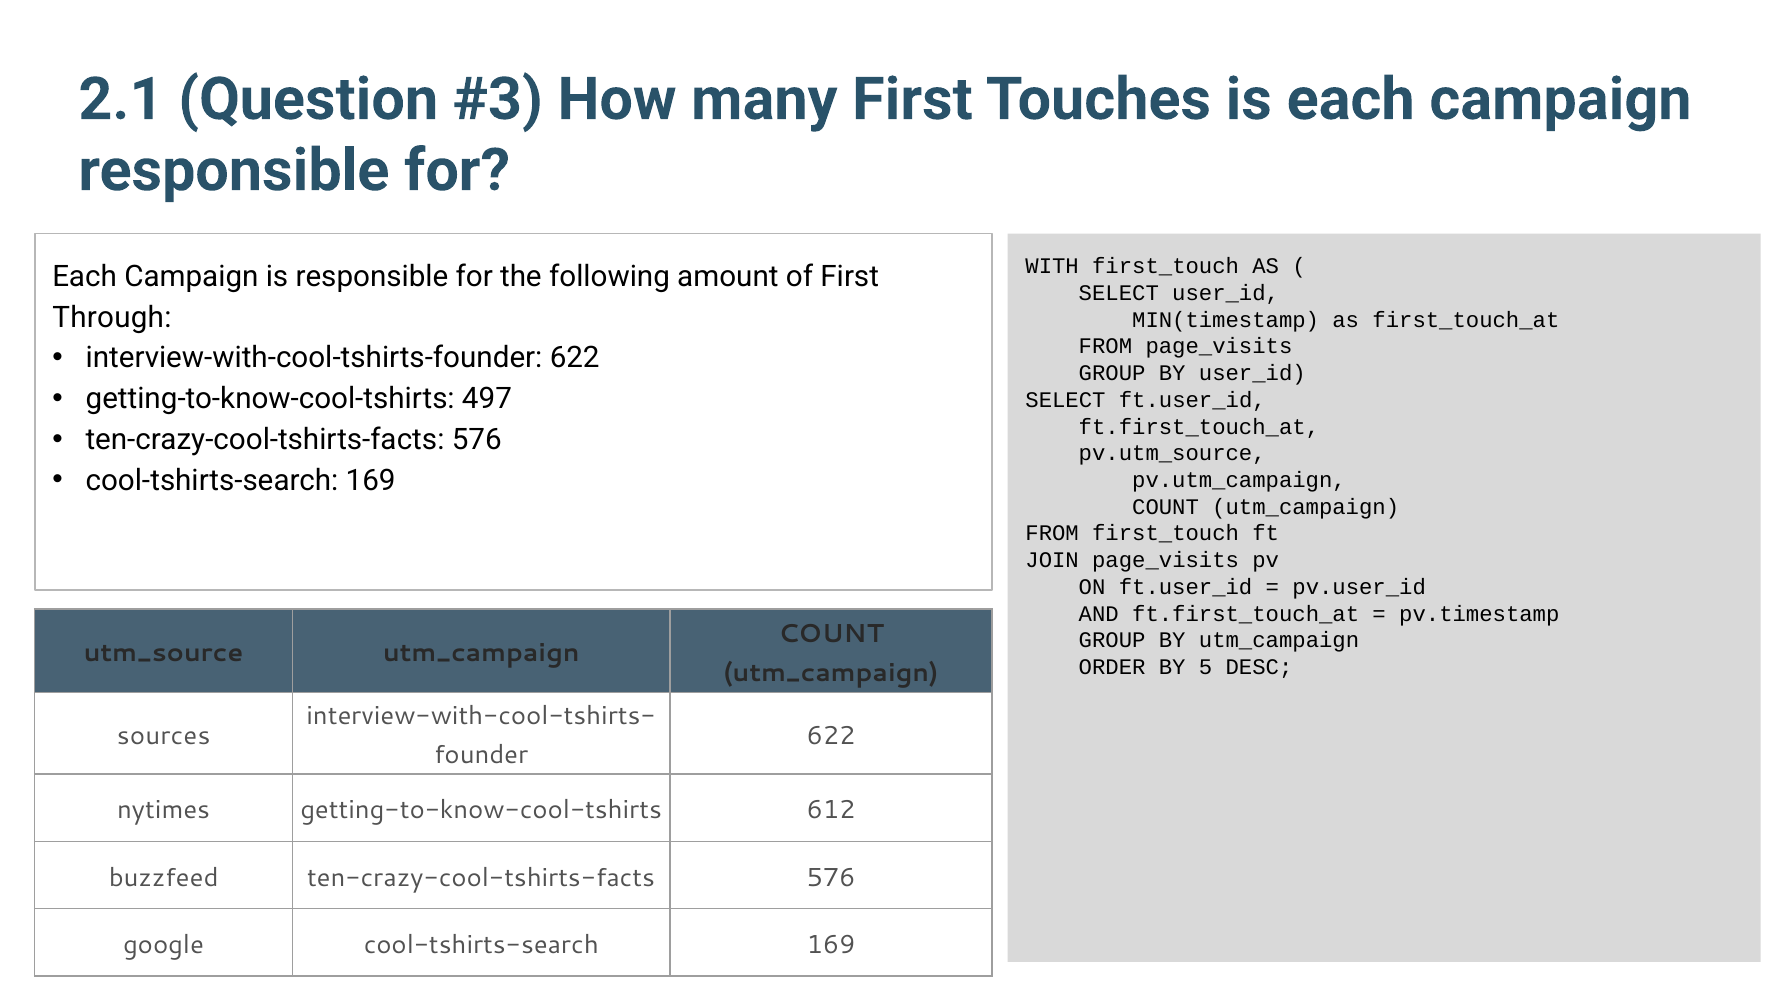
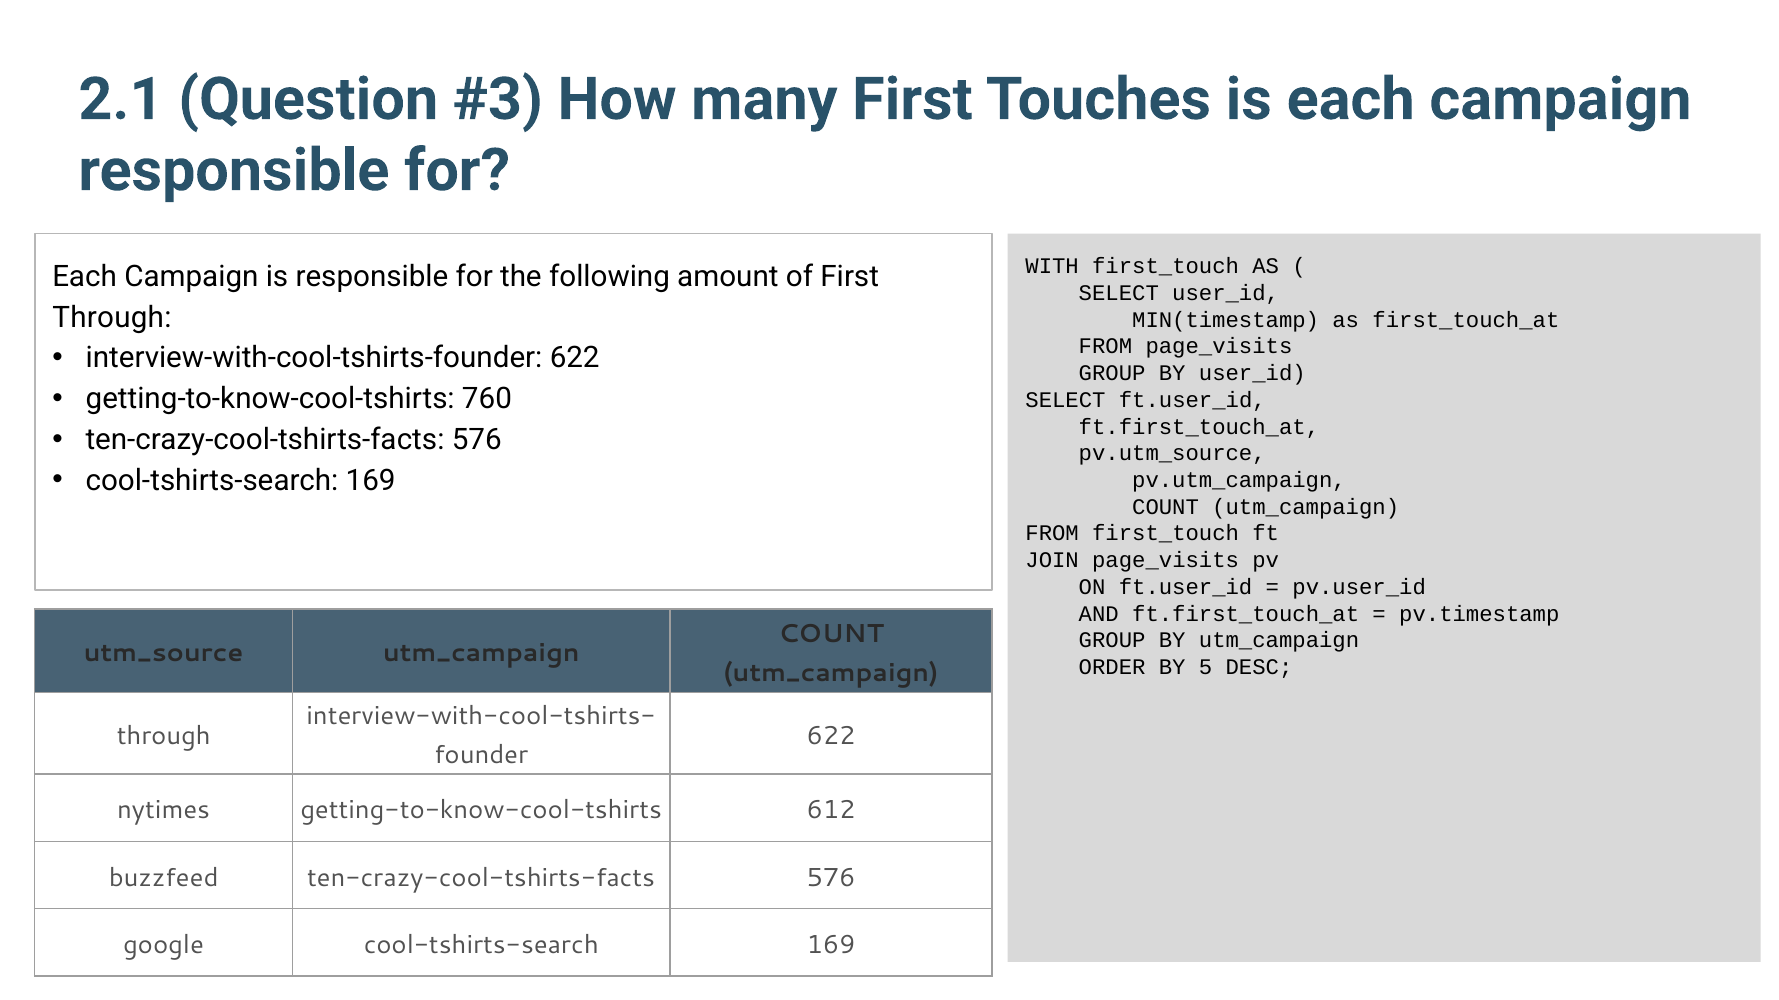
497: 497 -> 760
sources at (164, 736): sources -> through
